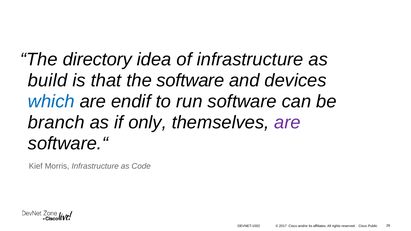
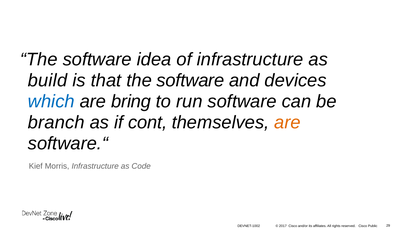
directory at (97, 60): directory -> software
endif: endif -> bring
only: only -> cont
are at (288, 123) colour: purple -> orange
